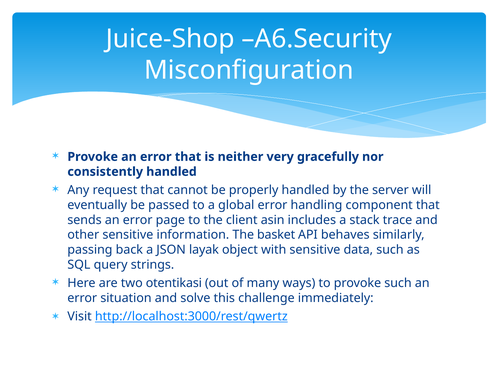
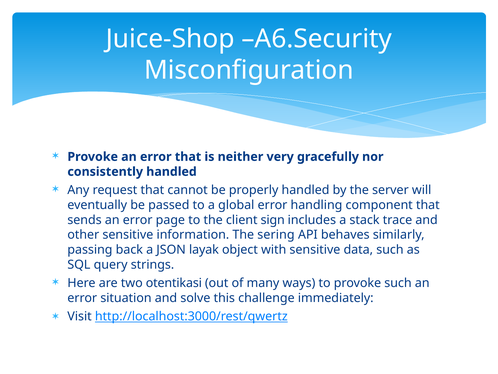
asin: asin -> sign
basket: basket -> sering
